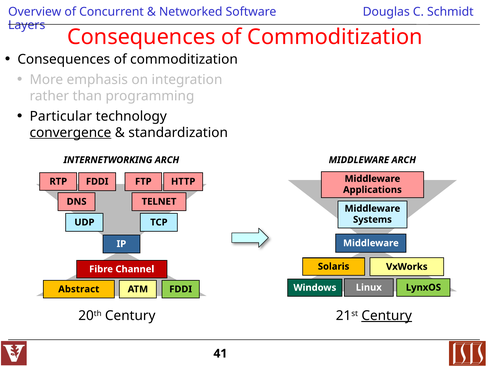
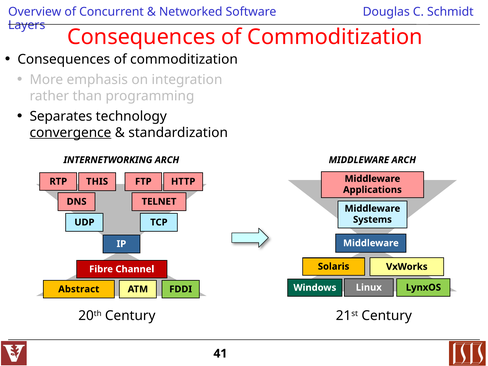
Particular: Particular -> Separates
FDDI at (97, 182): FDDI -> THIS
Century at (387, 316) underline: present -> none
